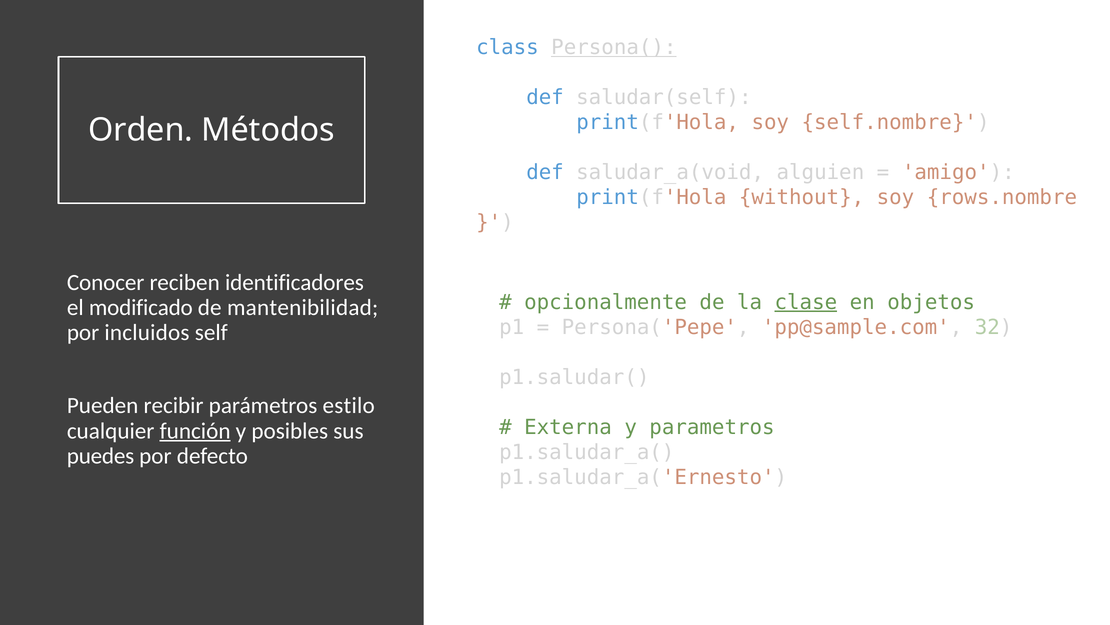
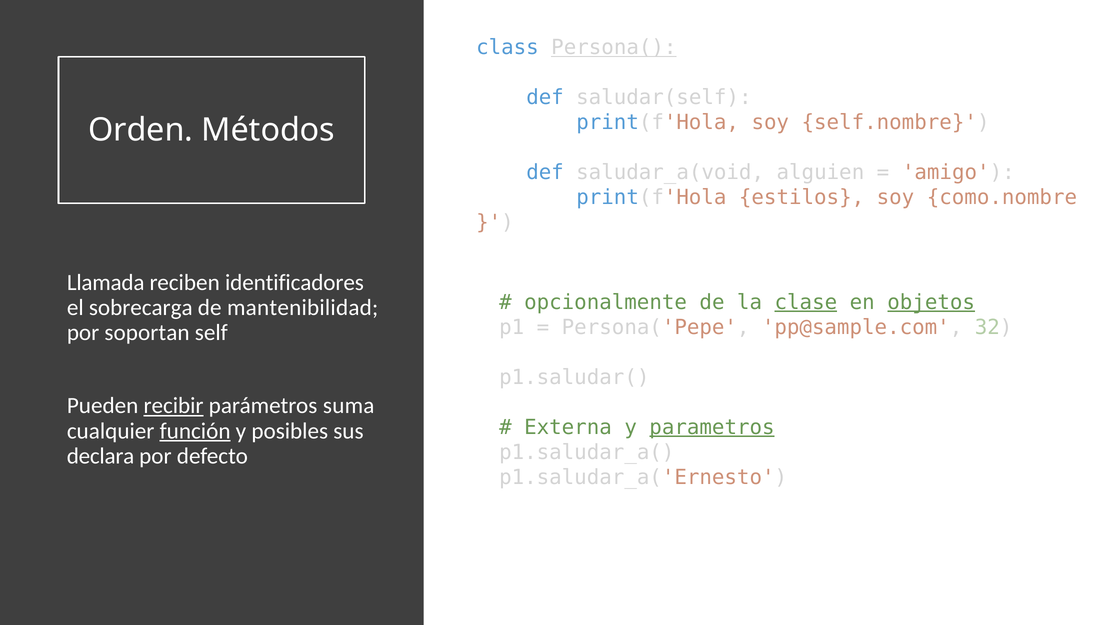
without: without -> estilos
rows.nombre: rows.nombre -> como.nombre
Conocer: Conocer -> Llamada
objetos underline: none -> present
modificado: modificado -> sobrecarga
incluidos: incluidos -> soportan
recibir underline: none -> present
estilo: estilo -> suma
parametros underline: none -> present
puedes: puedes -> declara
